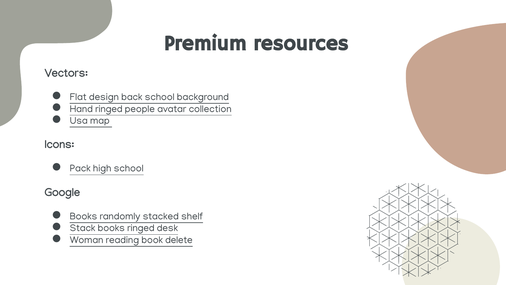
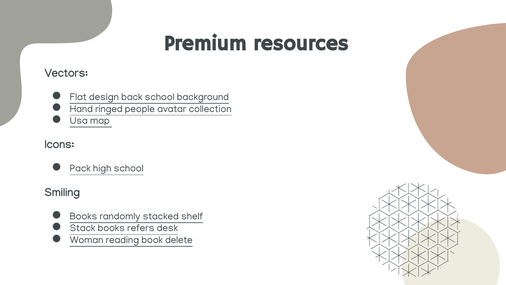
Google: Google -> Smiling
books ringed: ringed -> refers
